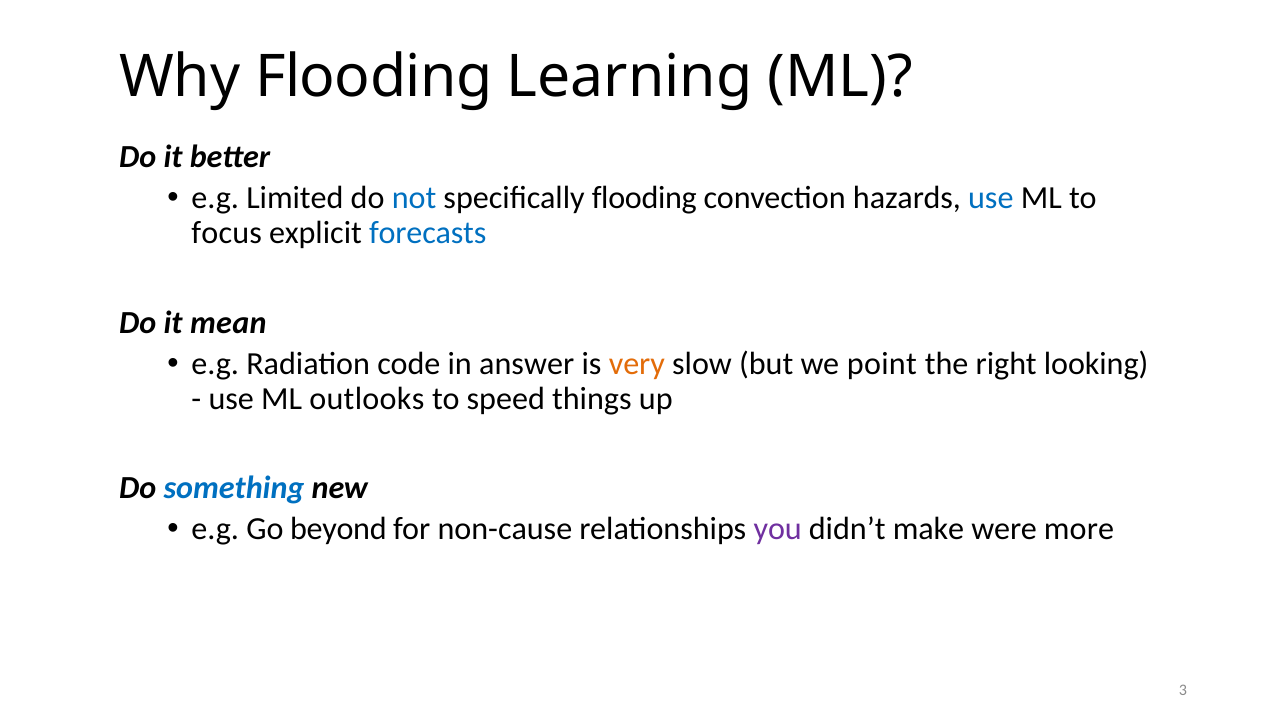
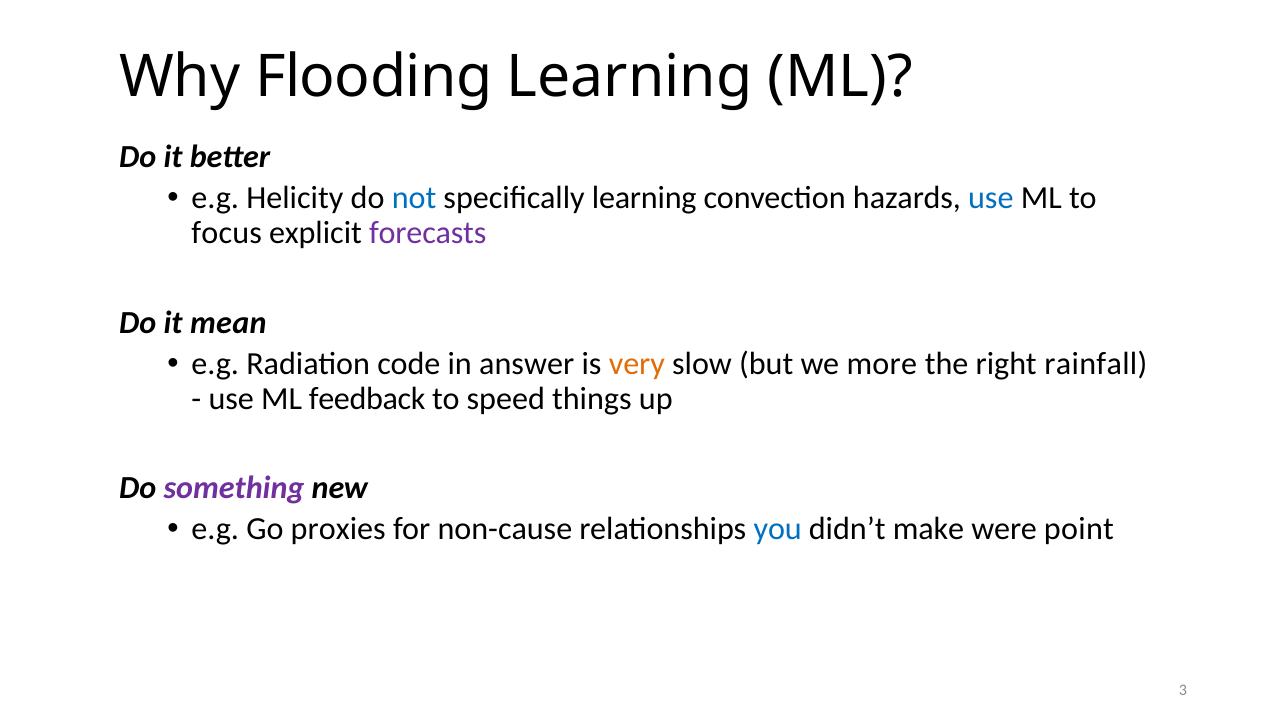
Limited: Limited -> Helicity
specifically flooding: flooding -> learning
forecasts colour: blue -> purple
point: point -> more
looking: looking -> rainfall
outlooks: outlooks -> feedback
something colour: blue -> purple
beyond: beyond -> proxies
you colour: purple -> blue
more: more -> point
